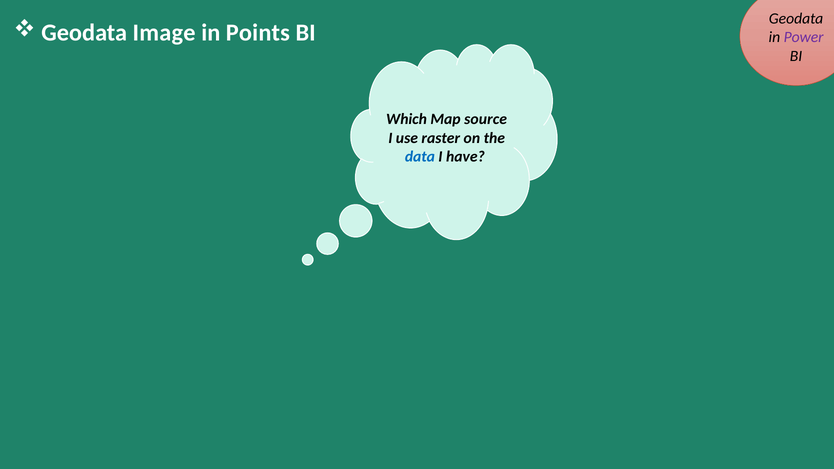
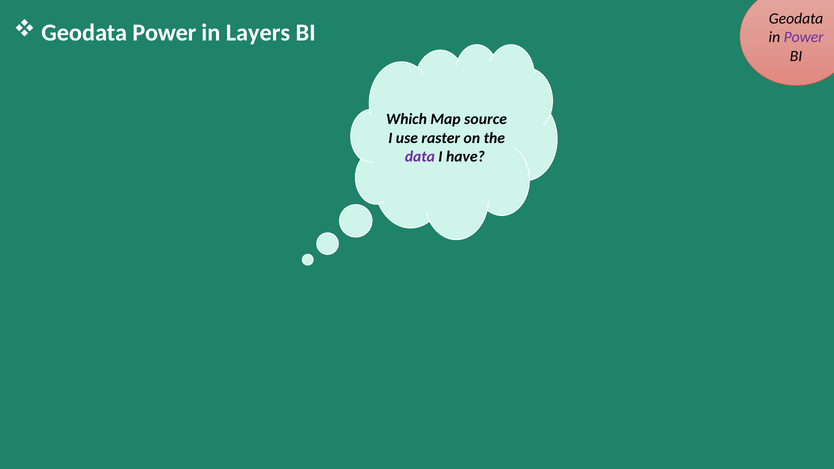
Geodata Image: Image -> Power
Points: Points -> Layers
data colour: blue -> purple
